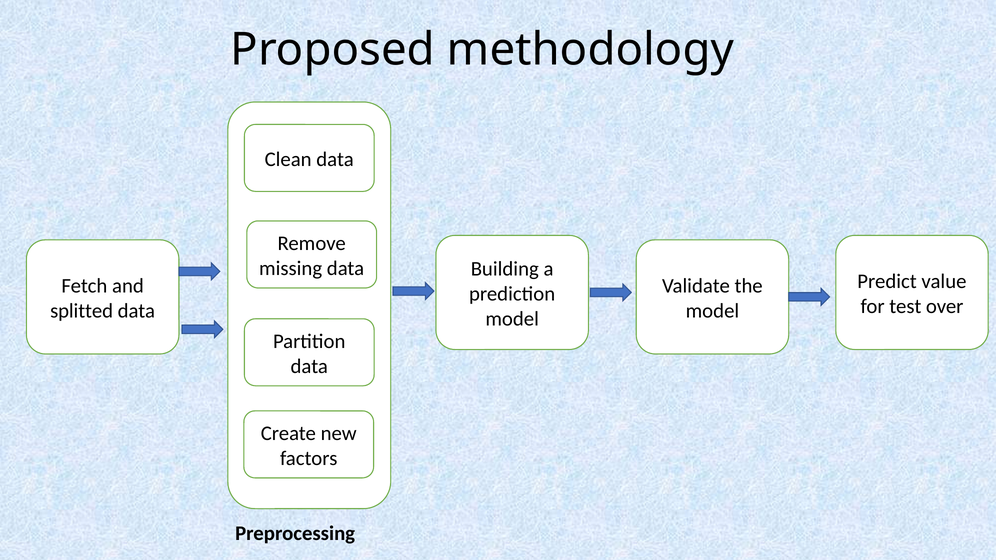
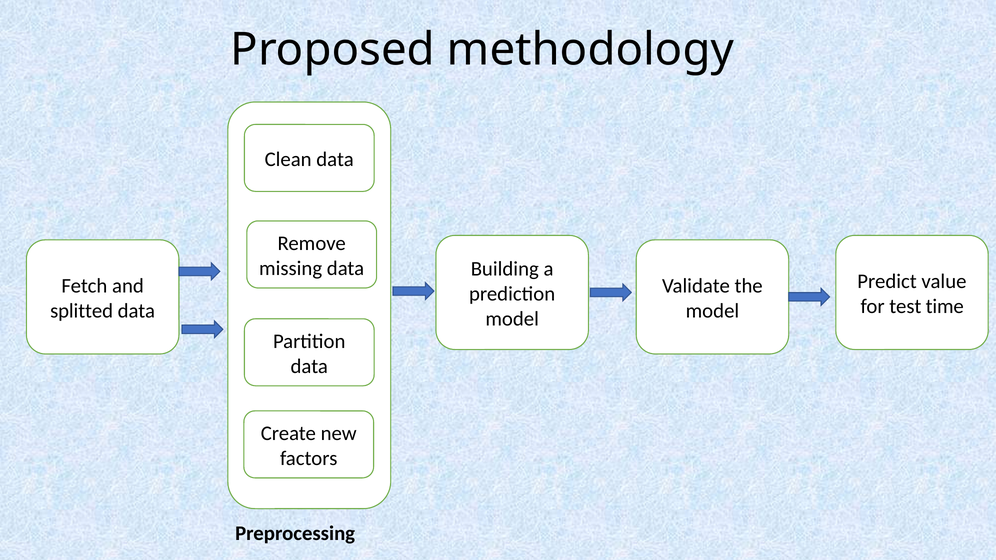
over: over -> time
